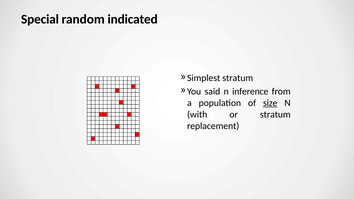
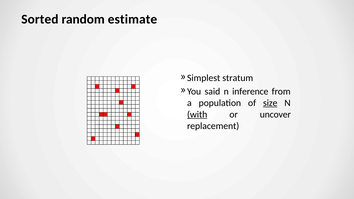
Special: Special -> Sorted
indicated: indicated -> estimate
with underline: none -> present
or stratum: stratum -> uncover
